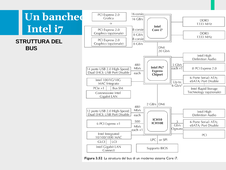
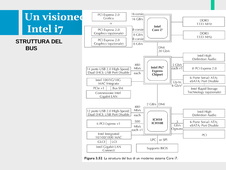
banche: banche -> visione
